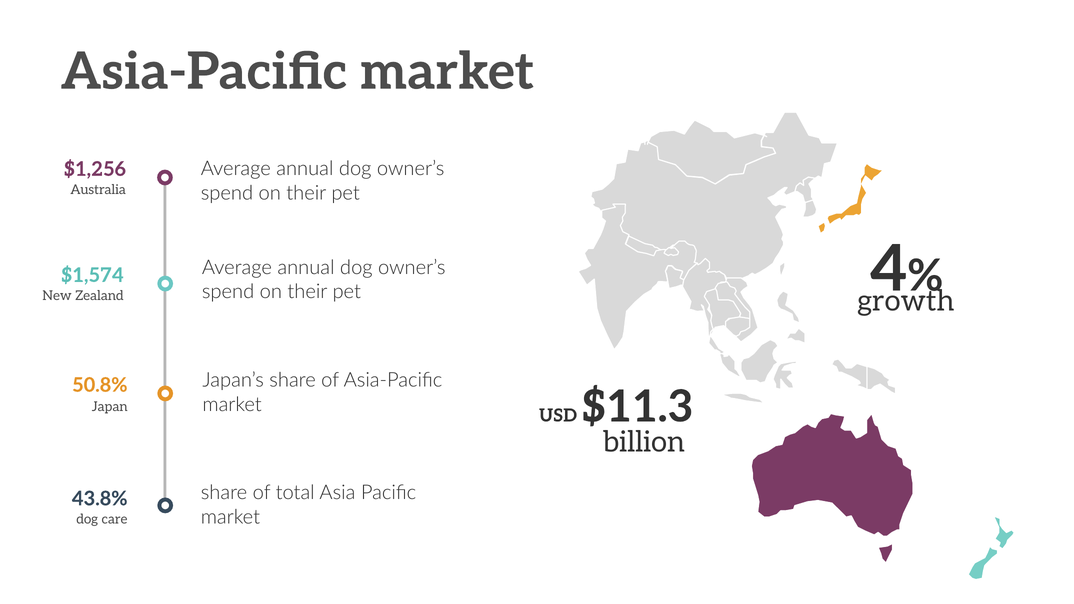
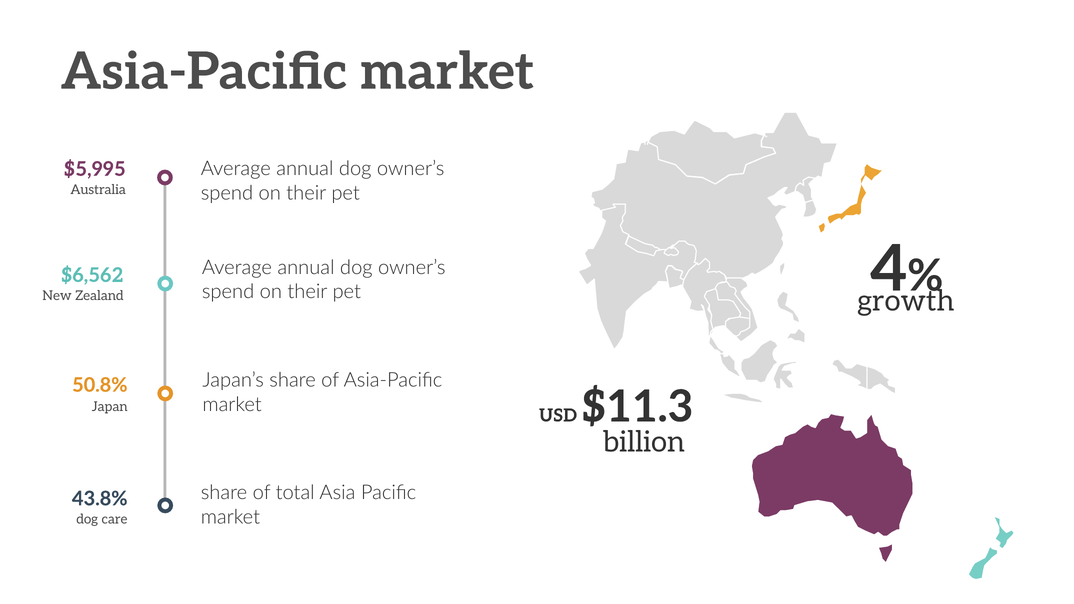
$1,256: $1,256 -> $5,995
$1,574: $1,574 -> $6,562
